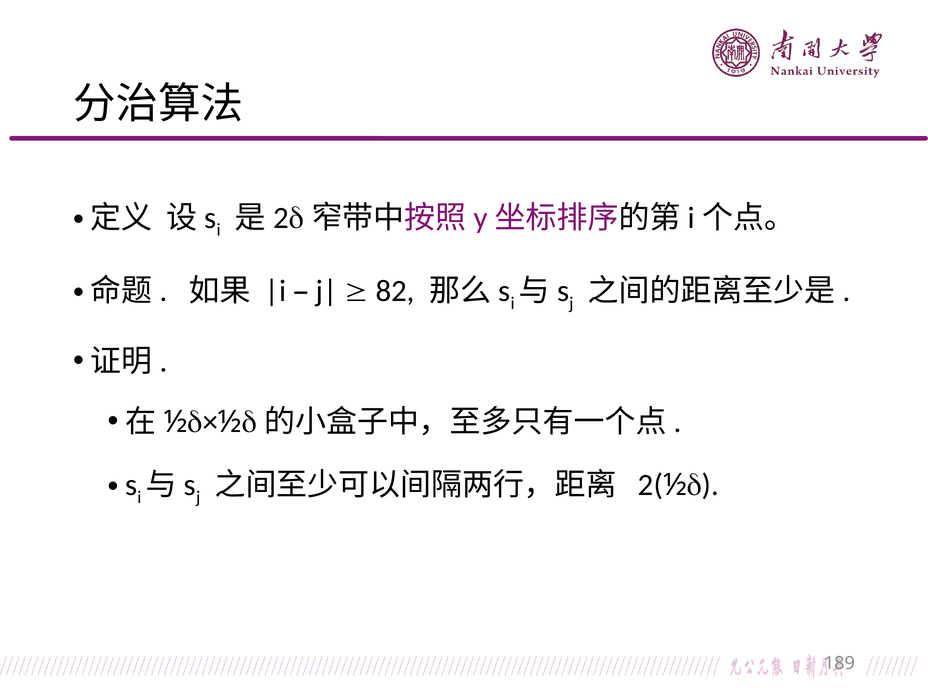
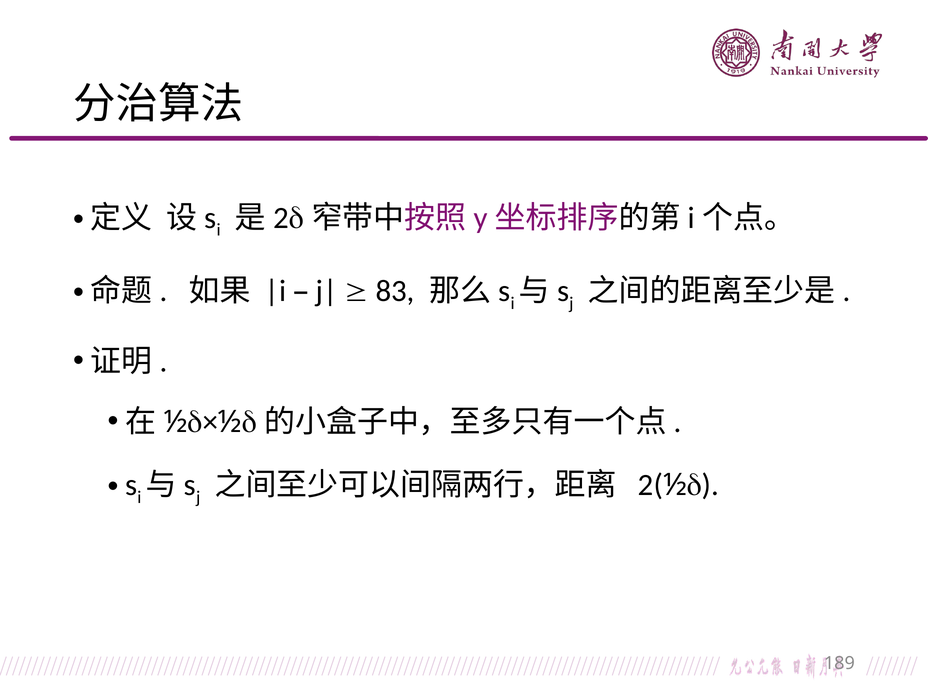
82: 82 -> 83
